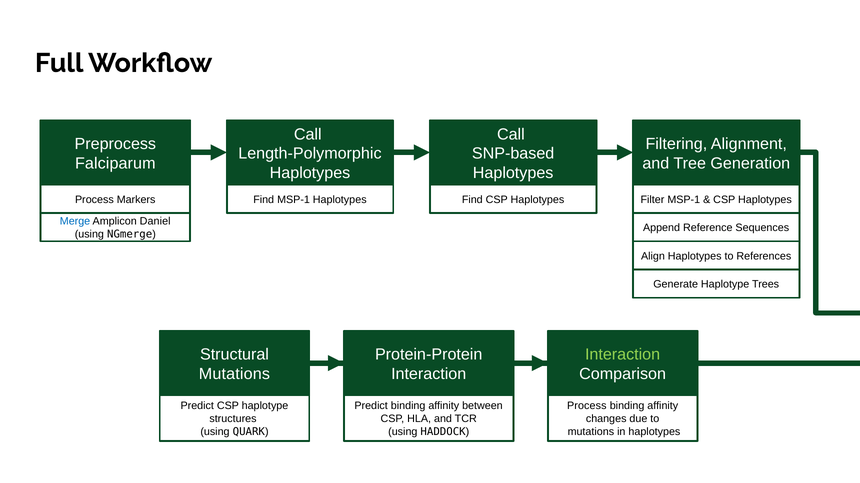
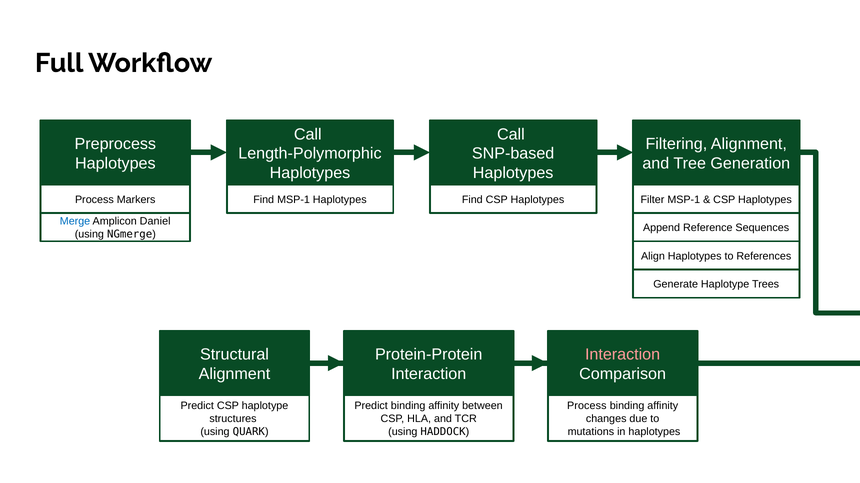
Falciparum at (115, 163): Falciparum -> Haplotypes
Interaction at (623, 355) colour: light green -> pink
Mutations at (234, 374): Mutations -> Alignment
